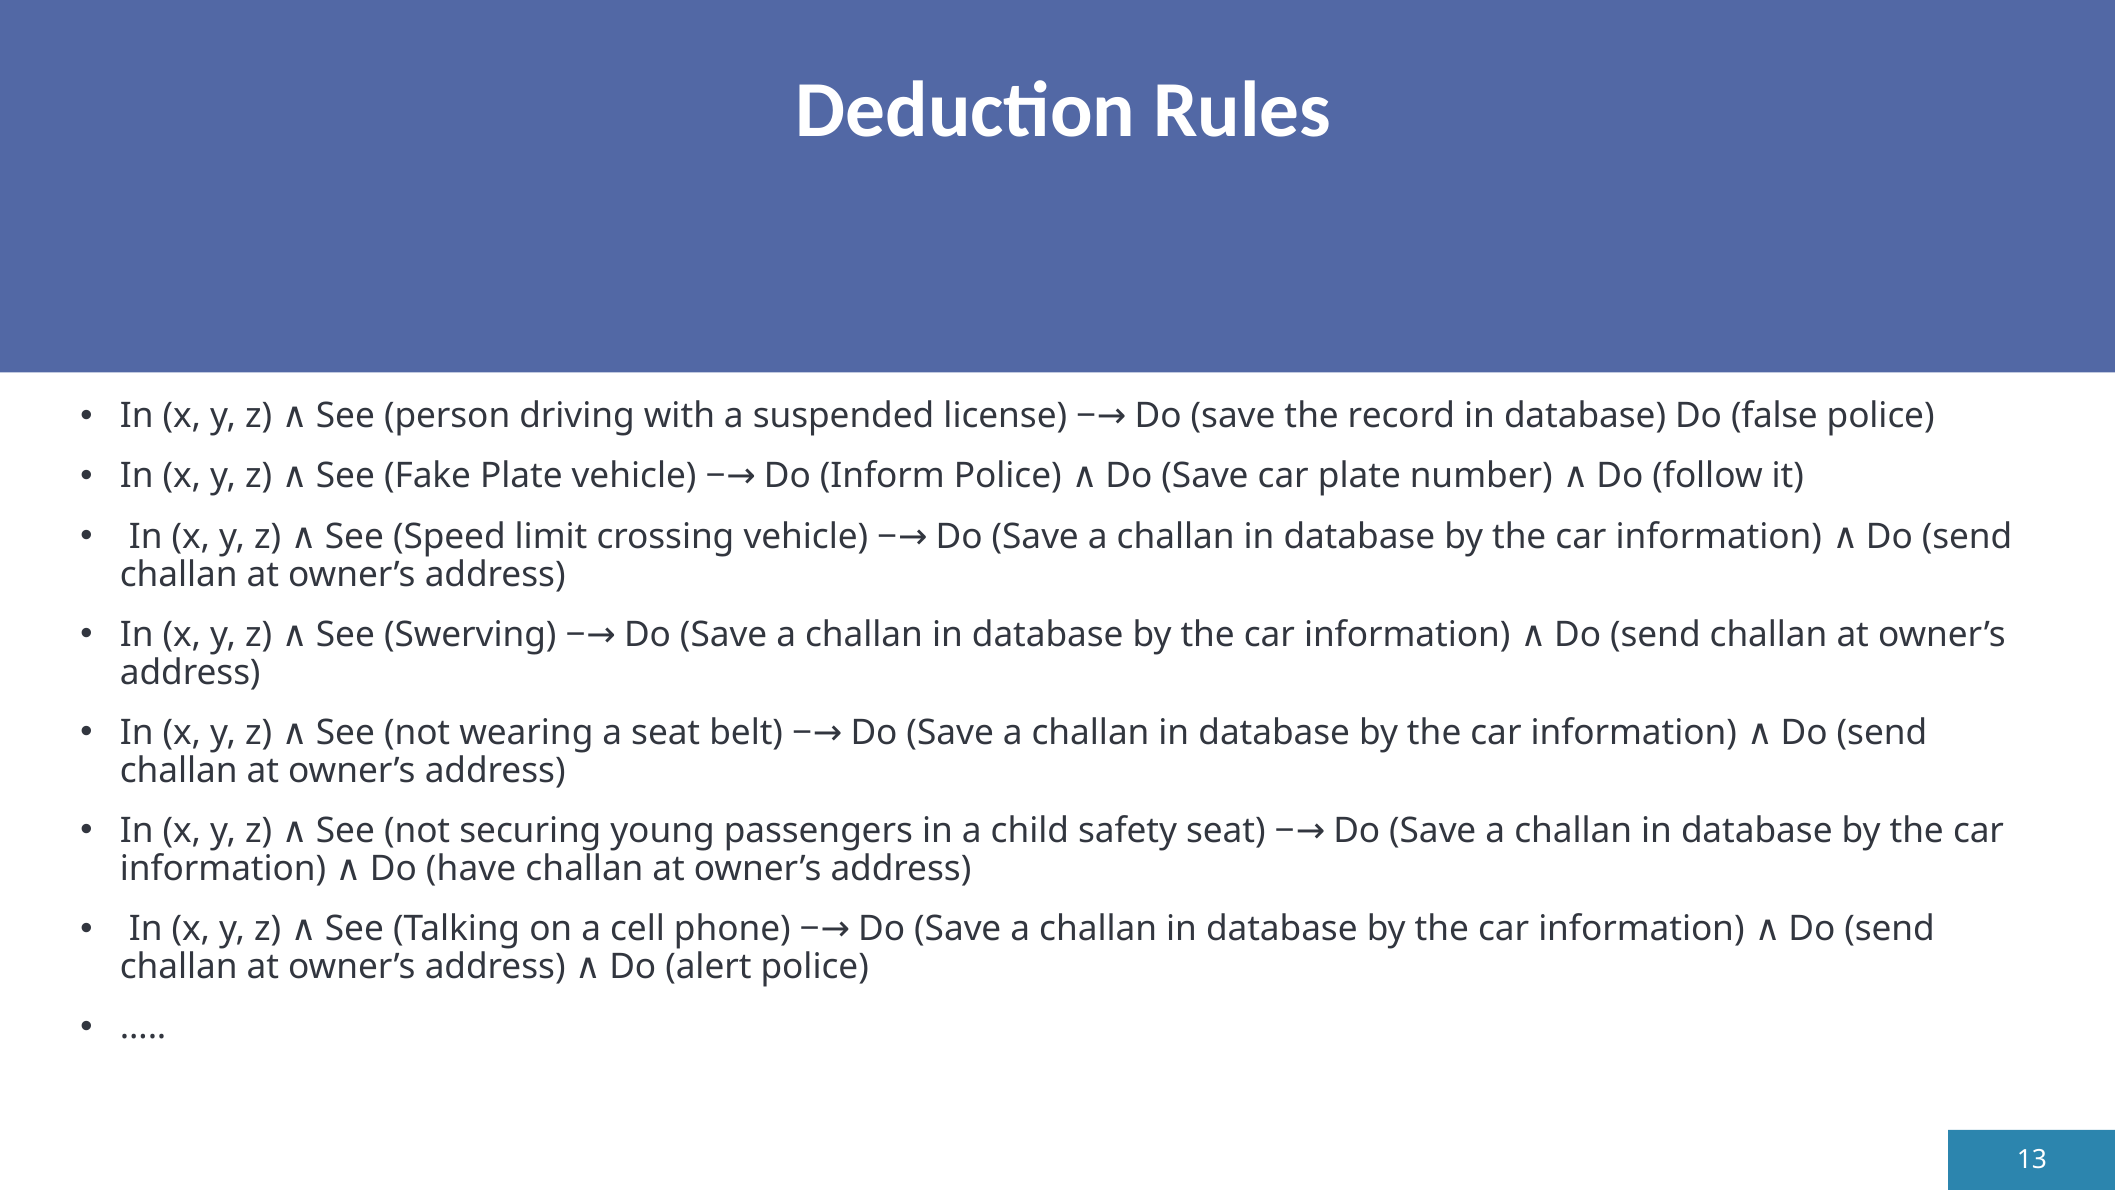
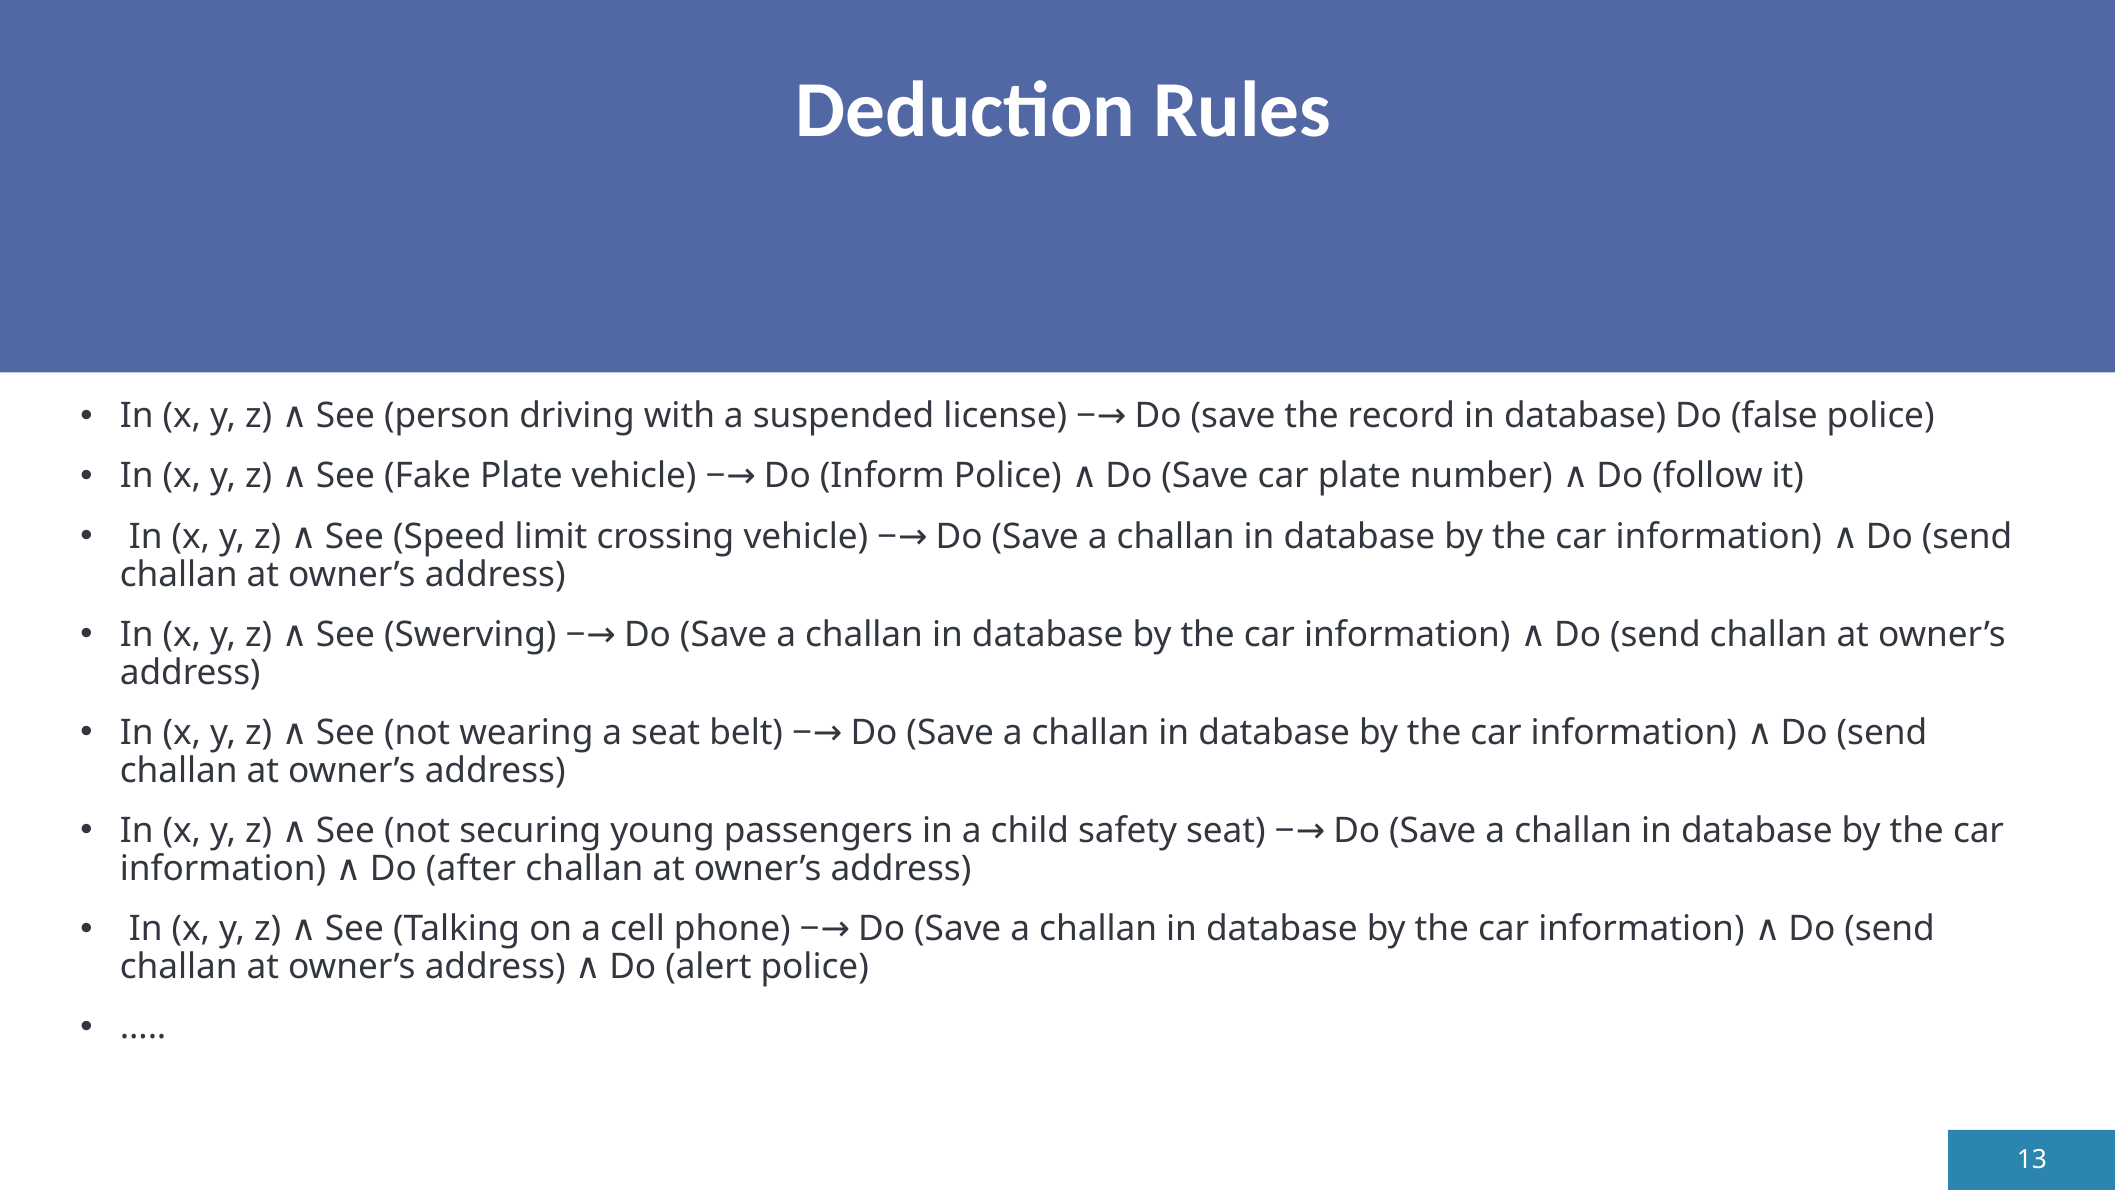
have: have -> after
